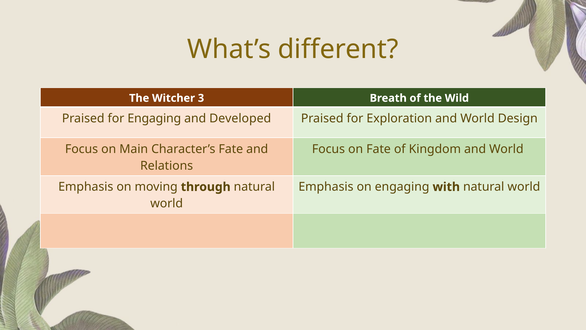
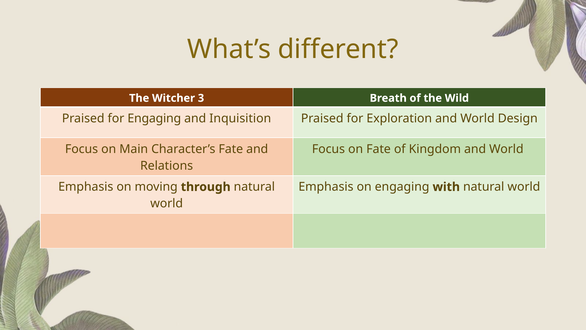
Developed: Developed -> Inquisition
